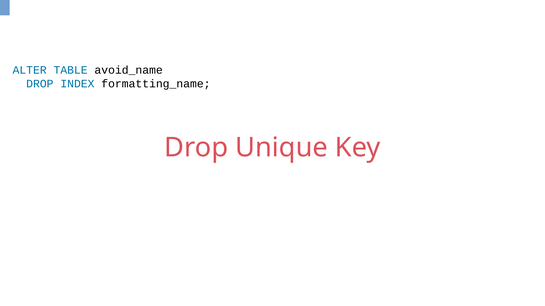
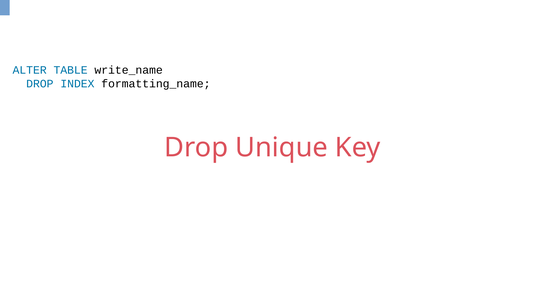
avoid_name: avoid_name -> write_name
